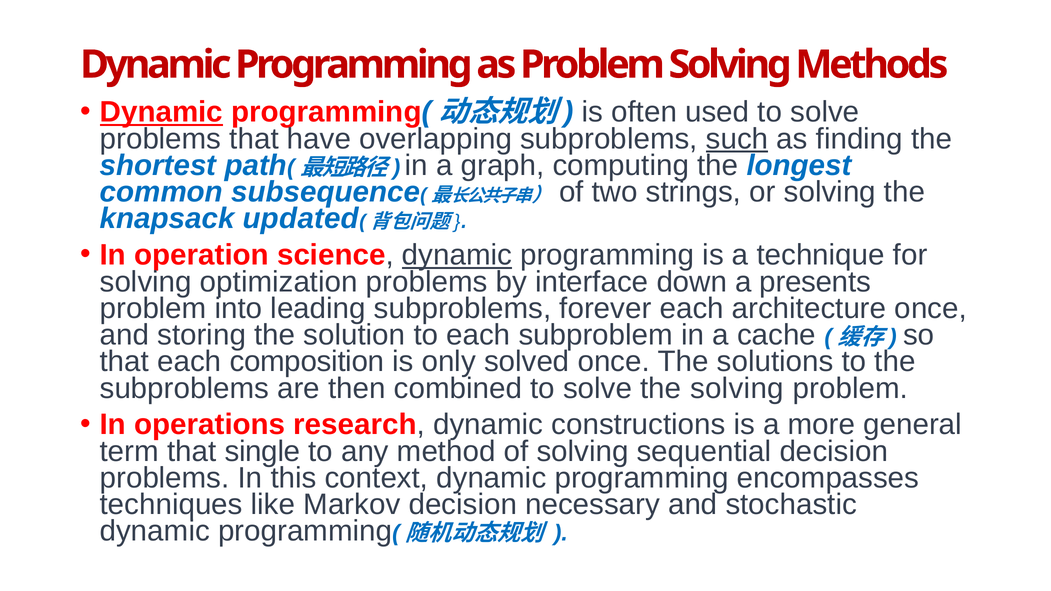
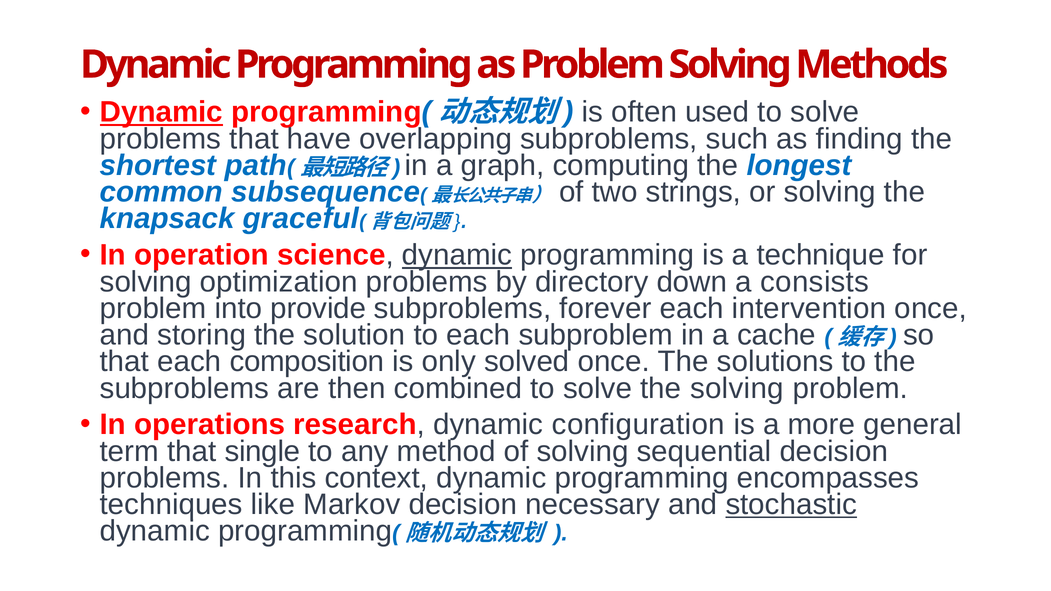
such underline: present -> none
updated: updated -> graceful
interface: interface -> directory
presents: presents -> consists
leading: leading -> provide
architecture: architecture -> intervention
constructions: constructions -> configuration
stochastic underline: none -> present
